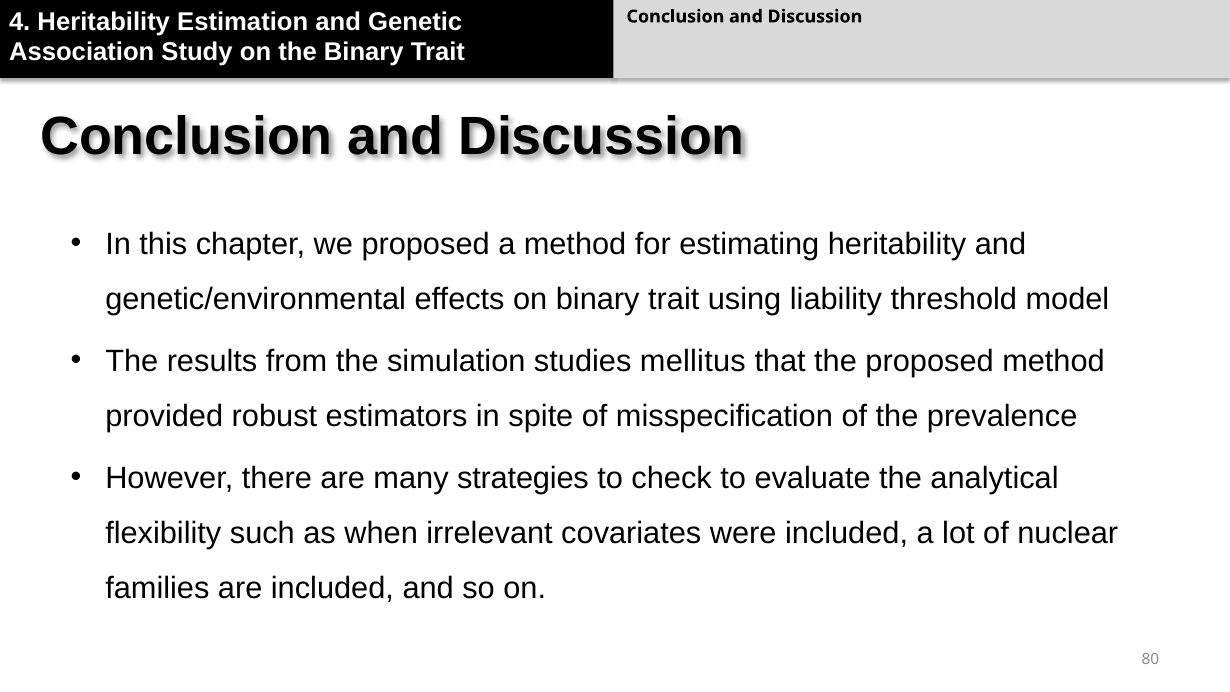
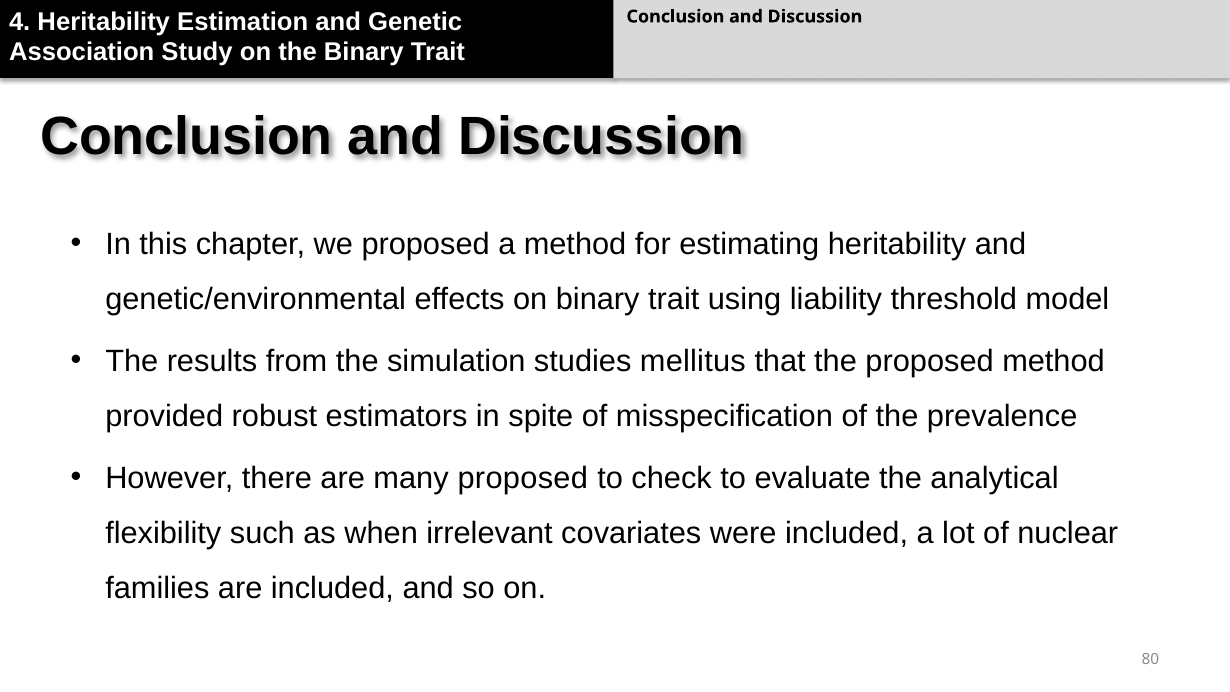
many strategies: strategies -> proposed
